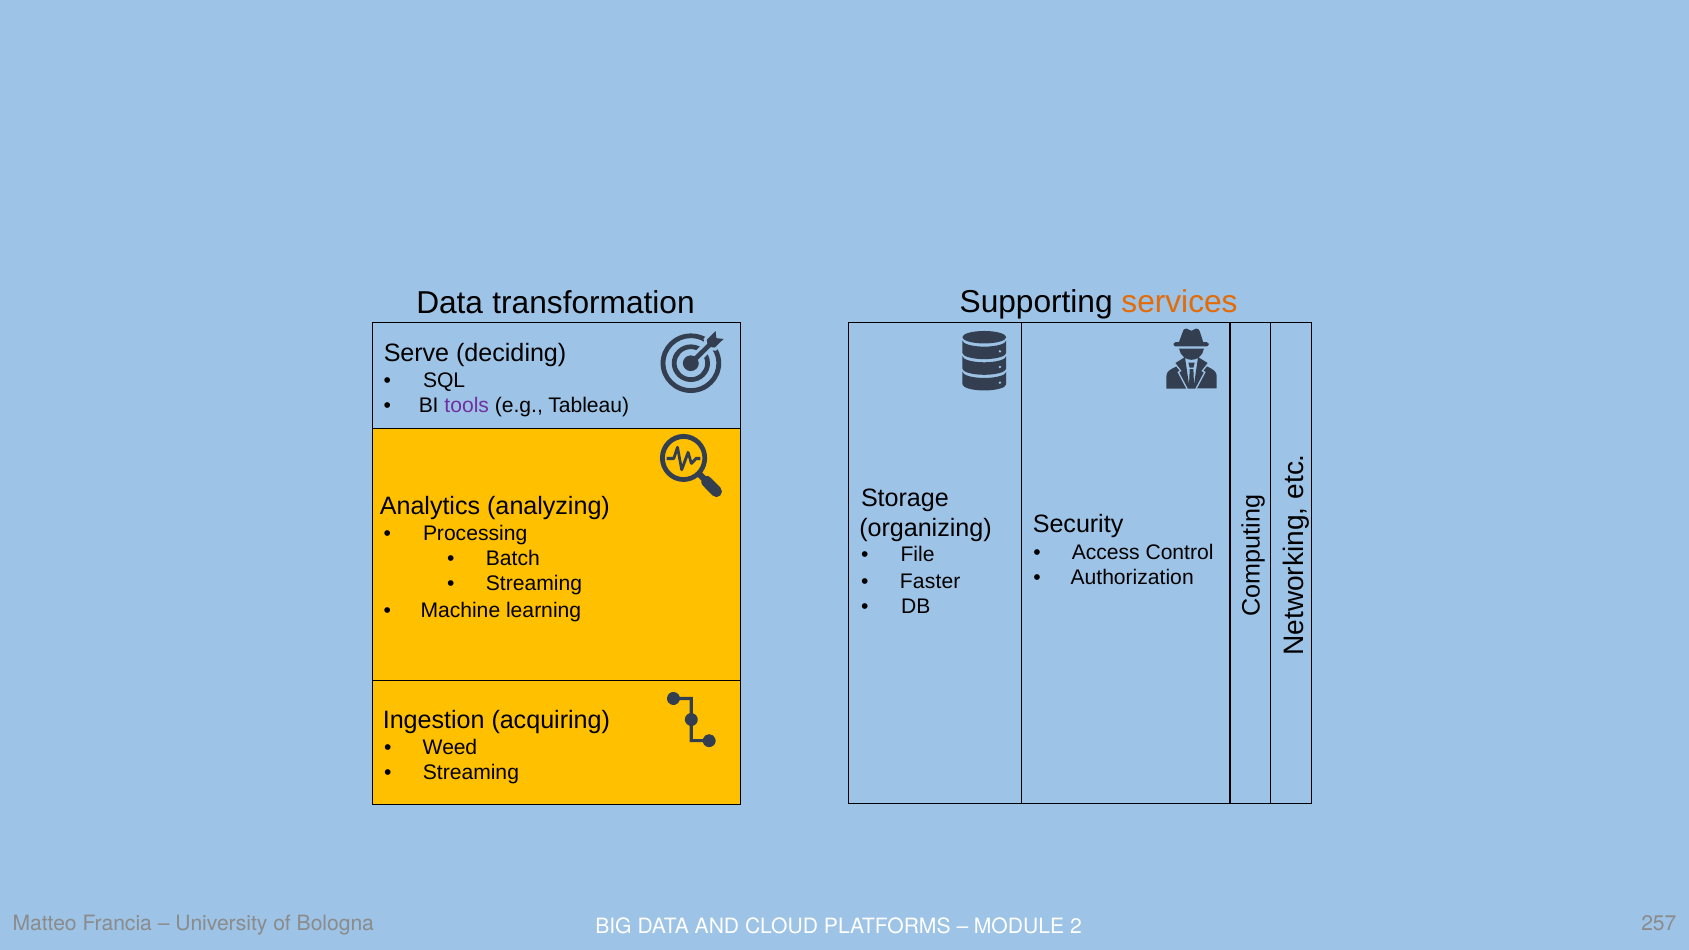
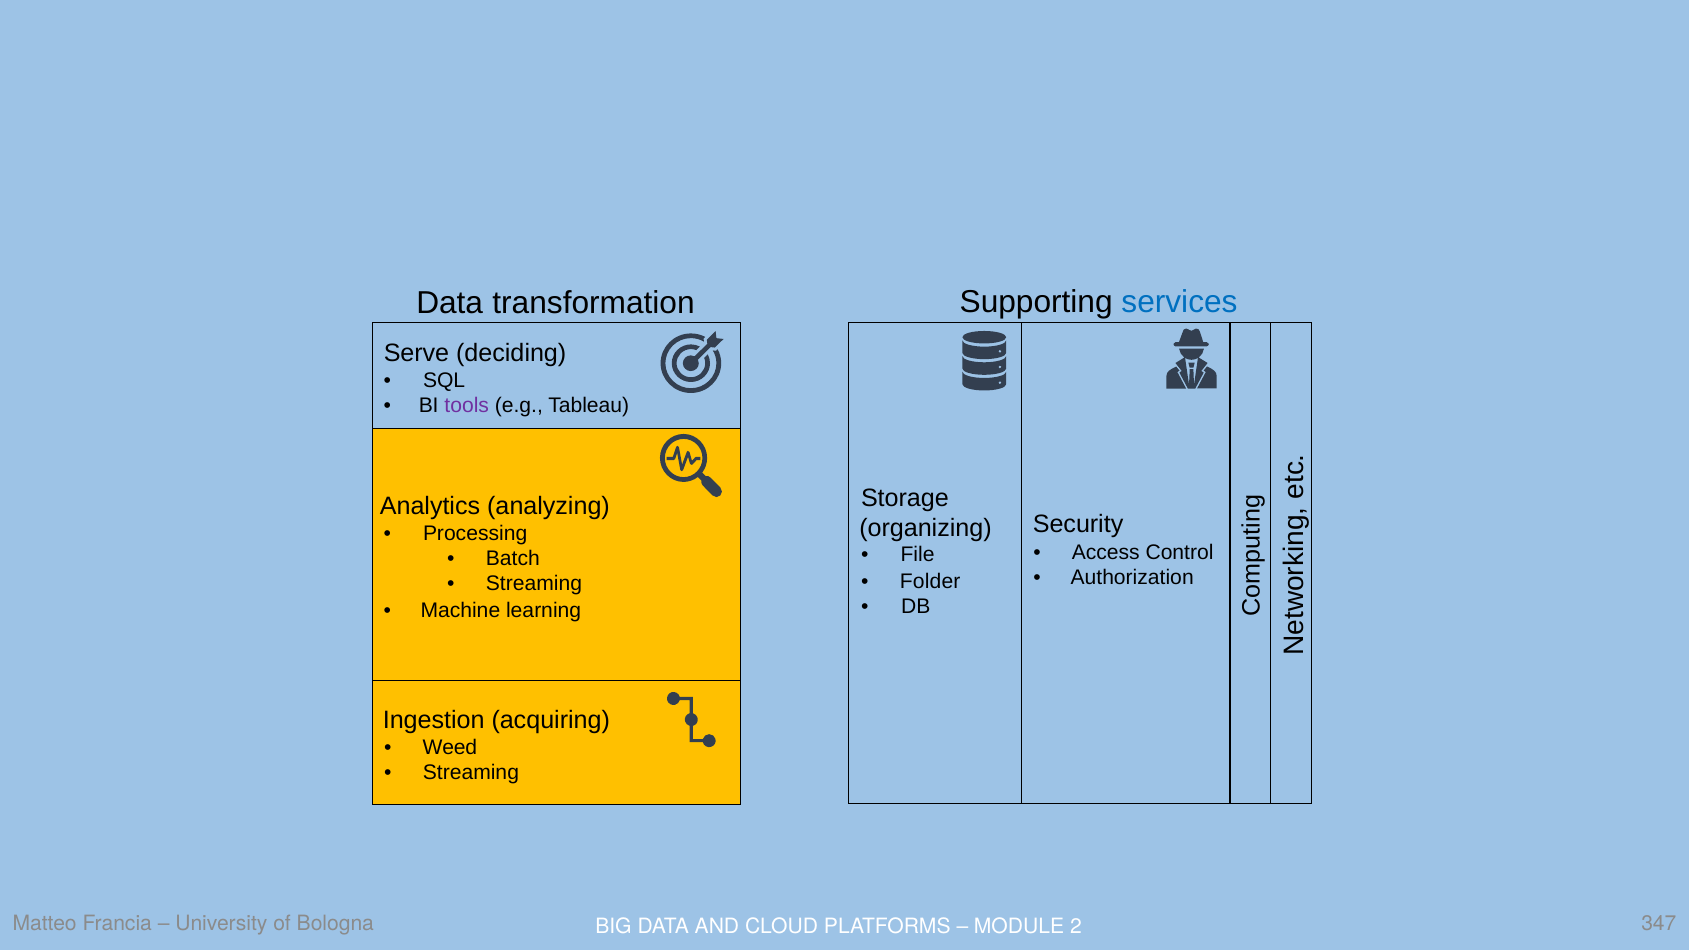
services colour: orange -> blue
Faster: Faster -> Folder
257: 257 -> 347
